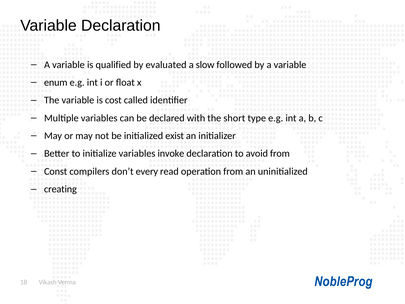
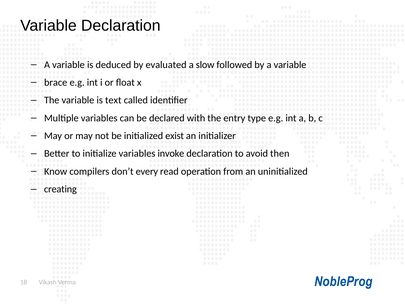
qualified: qualified -> deduced
enum: enum -> brace
cost: cost -> text
short: short -> entry
avoid from: from -> then
Const: Const -> Know
